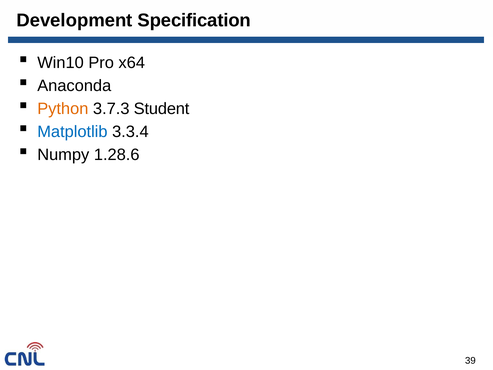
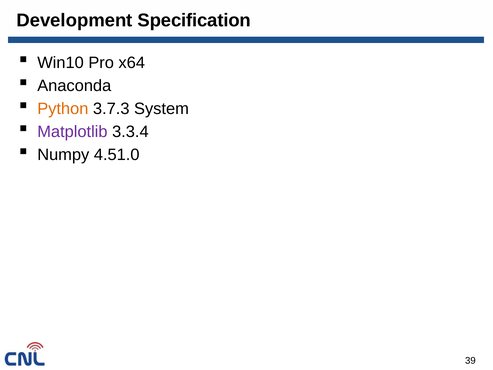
Student: Student -> System
Matplotlib colour: blue -> purple
1.28.6: 1.28.6 -> 4.51.0
